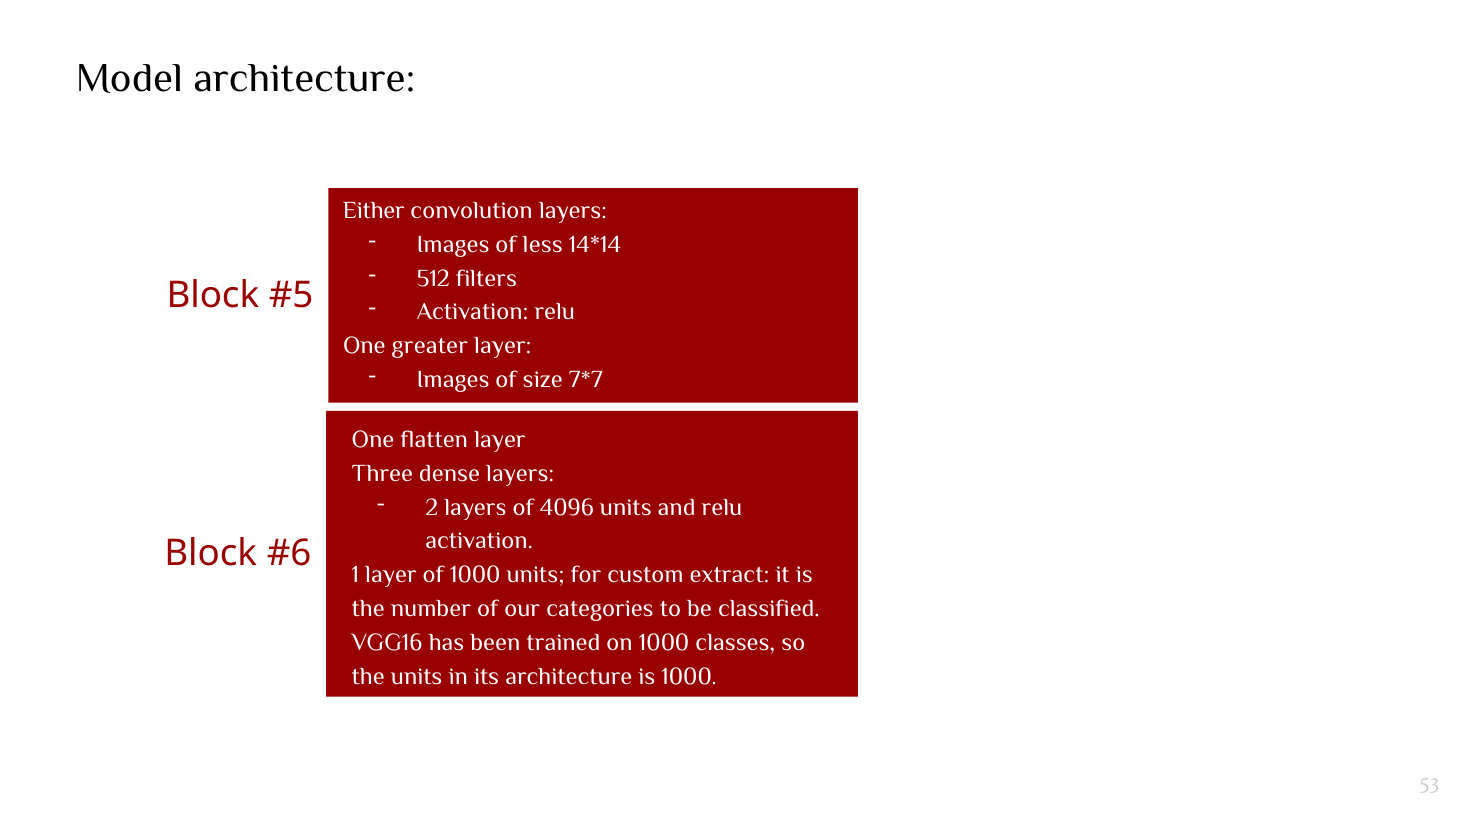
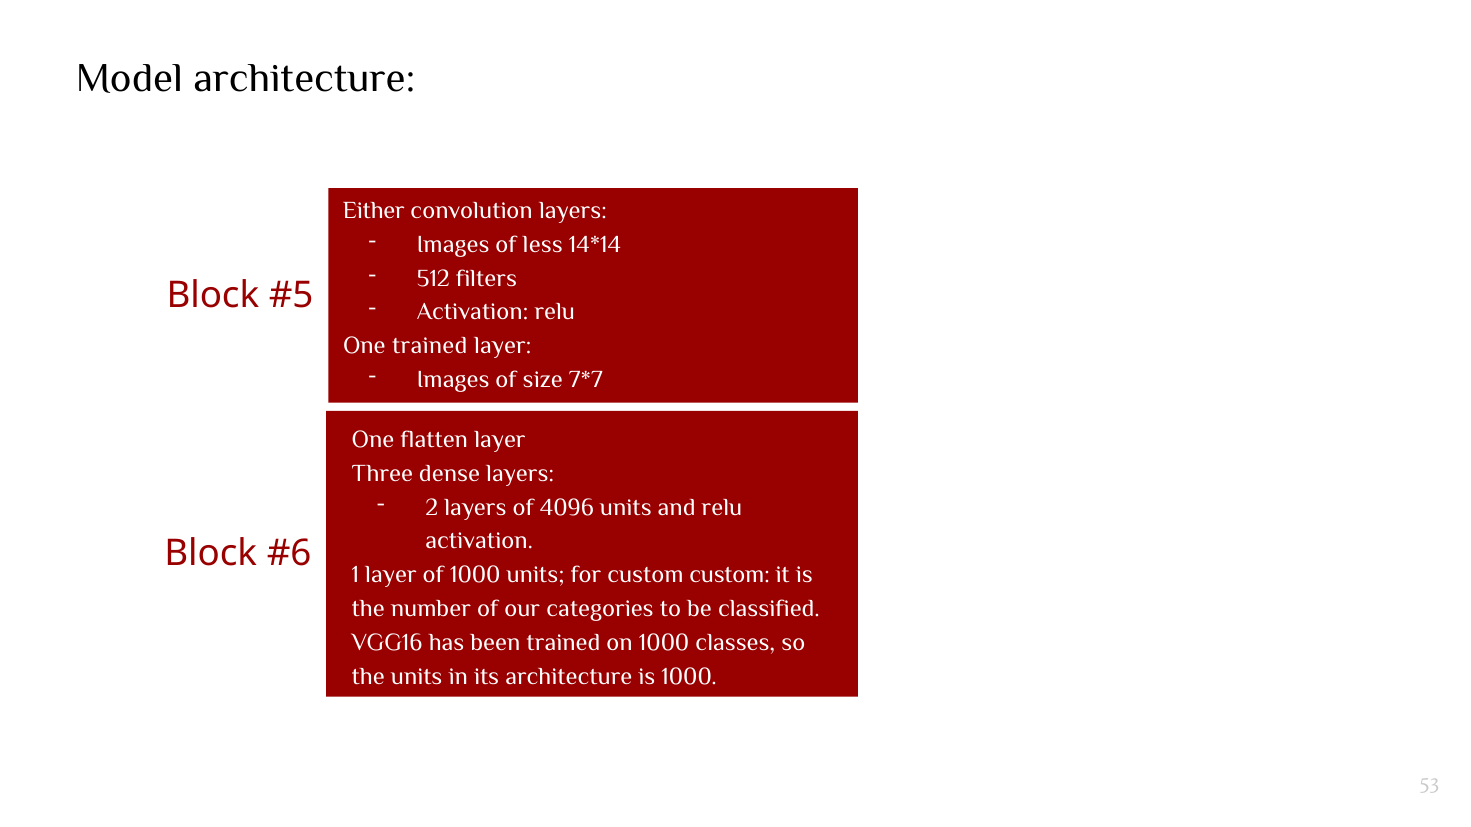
One greater: greater -> trained
custom extract: extract -> custom
